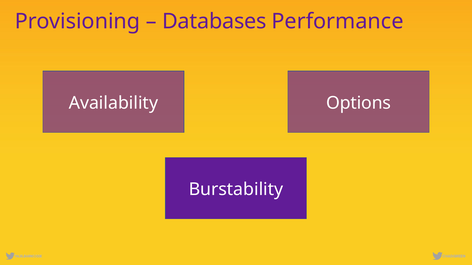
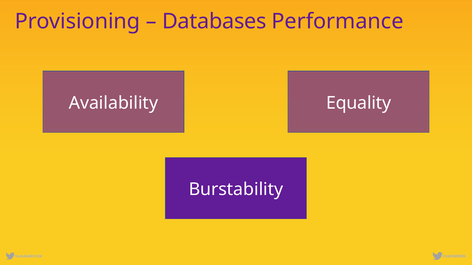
Options: Options -> Equality
